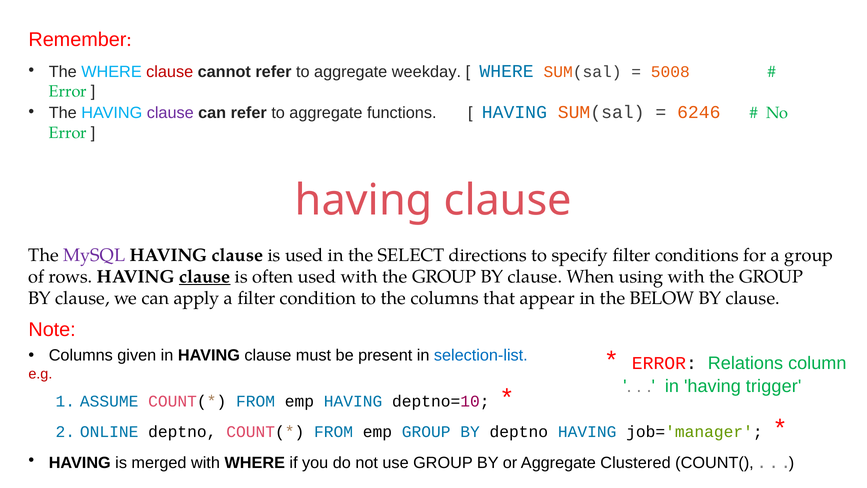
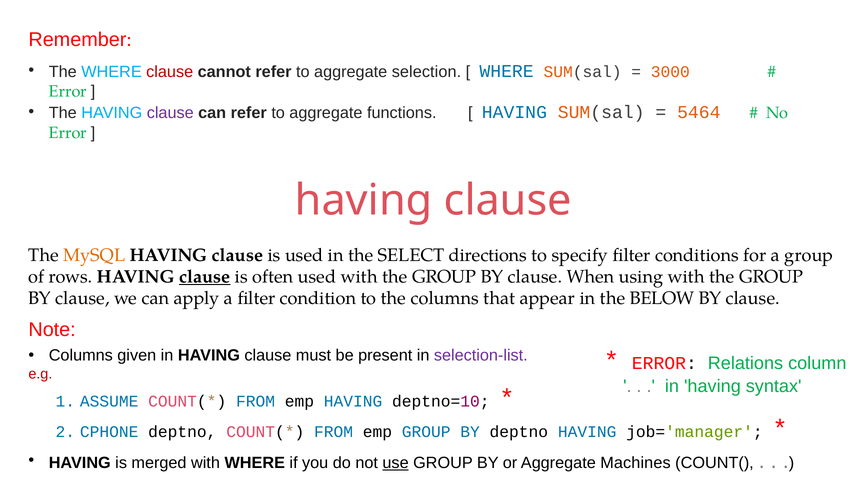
weekday: weekday -> selection
5008: 5008 -> 3000
6246: 6246 -> 5464
MySQL colour: purple -> orange
selection-list colour: blue -> purple
trigger: trigger -> syntax
ONLINE: ONLINE -> CPHONE
use underline: none -> present
Clustered: Clustered -> Machines
